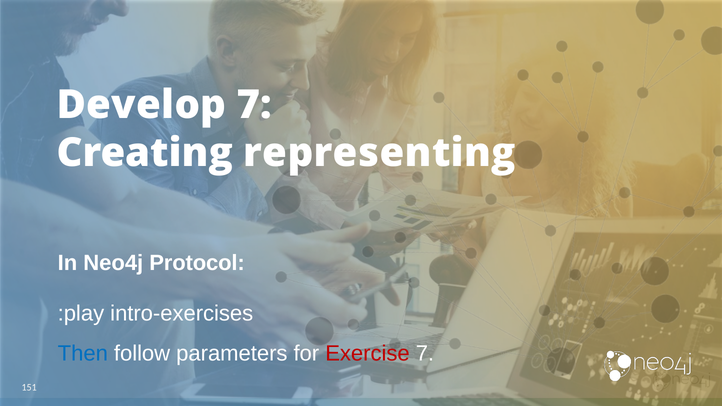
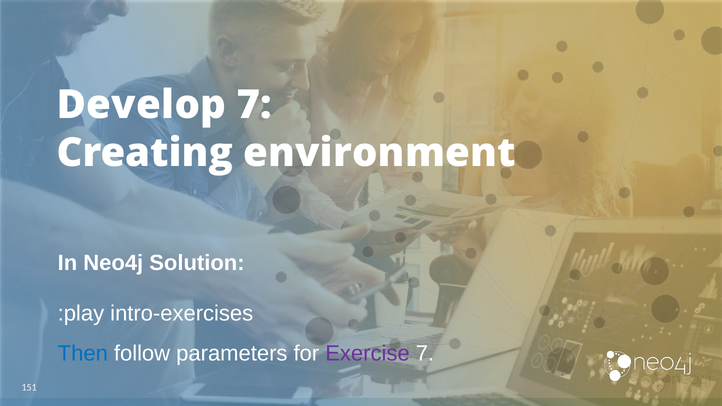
representing: representing -> environment
Protocol: Protocol -> Solution
Exercise colour: red -> purple
